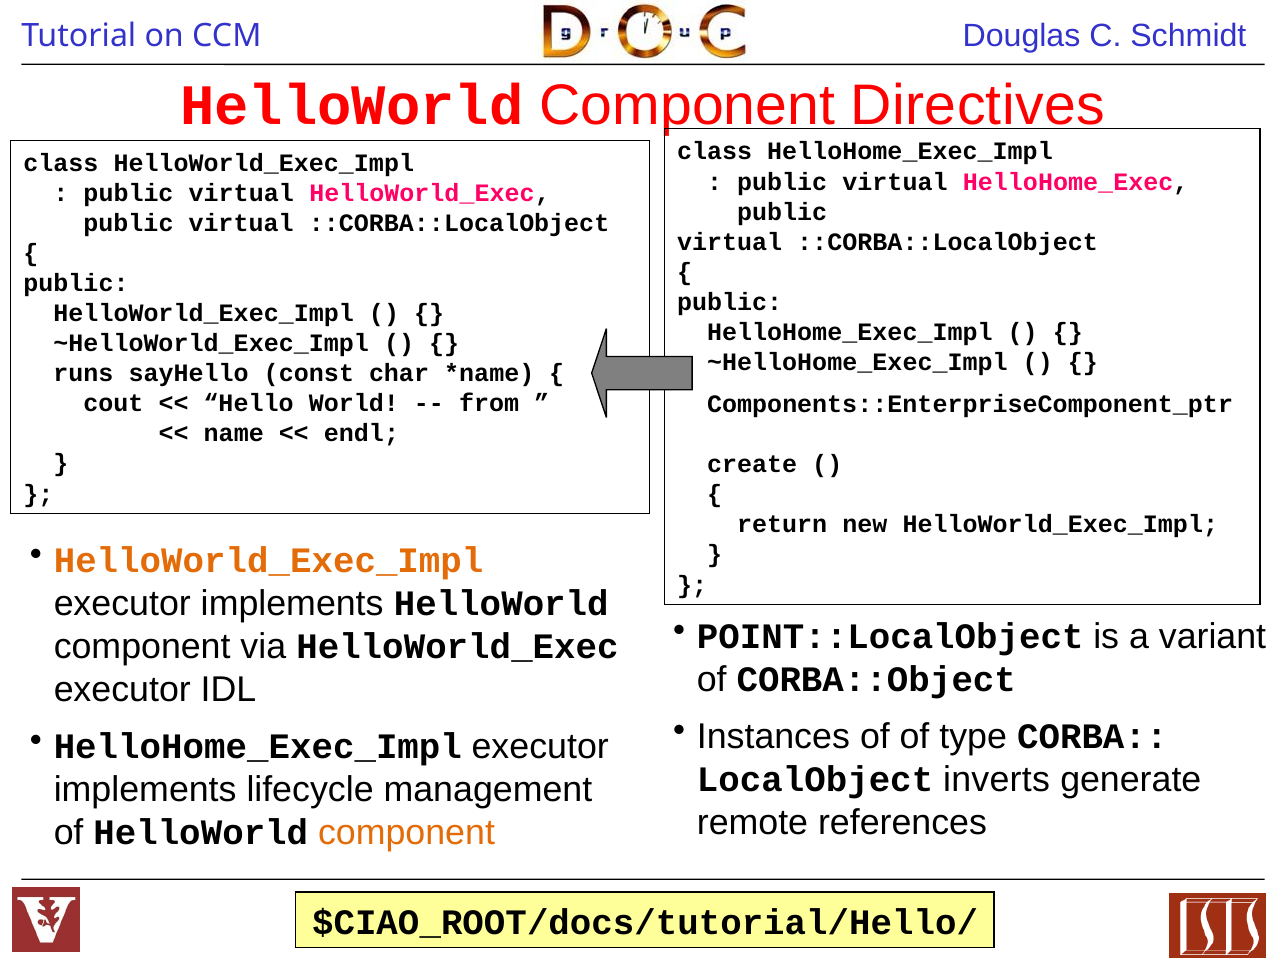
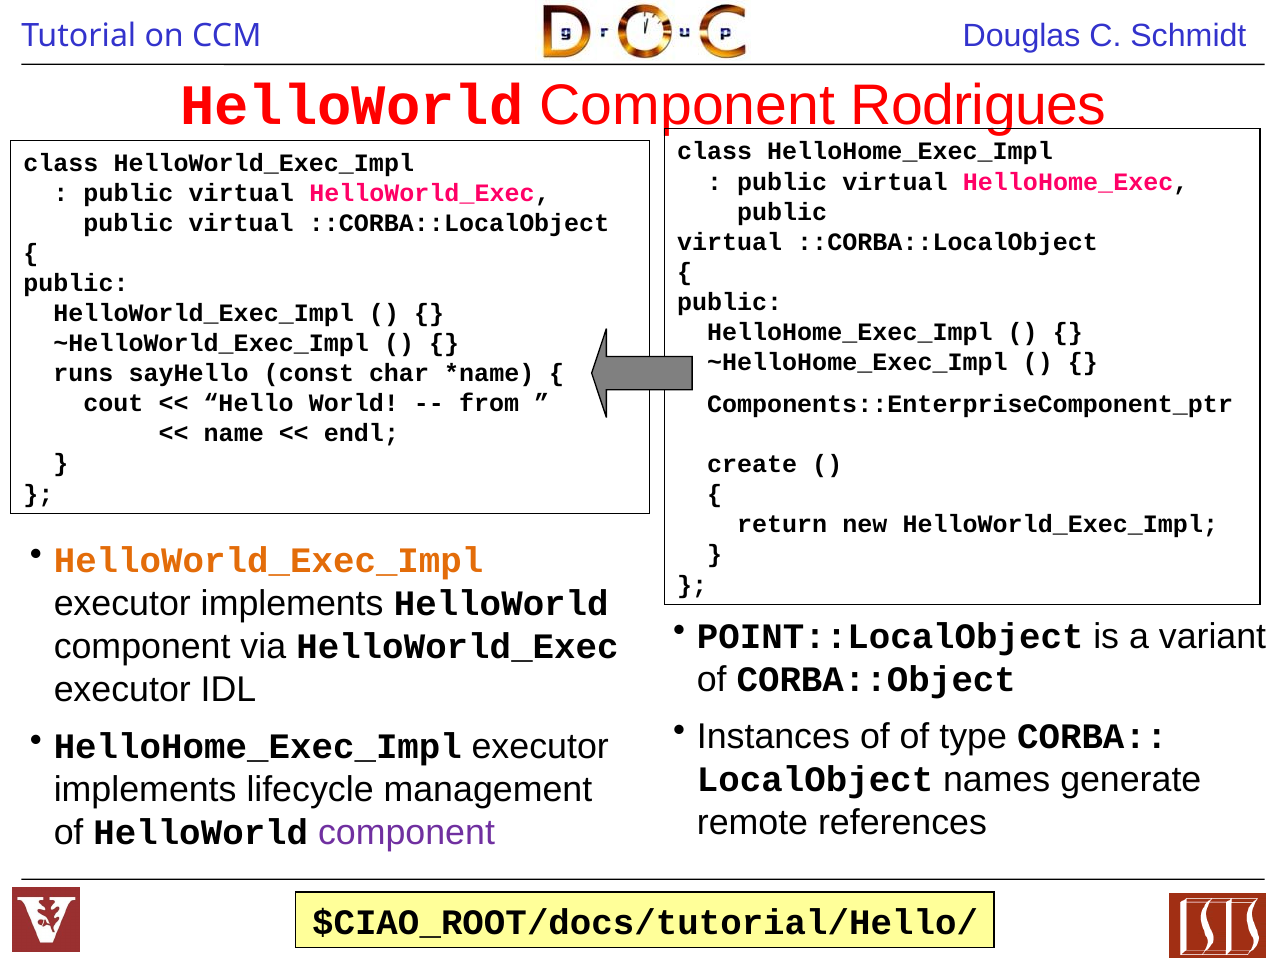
Directives: Directives -> Rodrigues
inverts: inverts -> names
component at (406, 832) colour: orange -> purple
